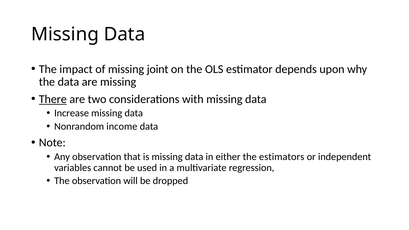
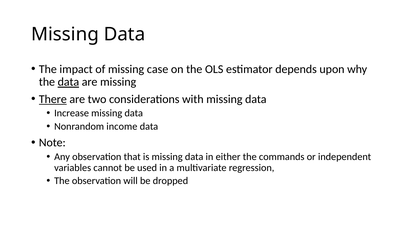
joint: joint -> case
data at (68, 82) underline: none -> present
estimators: estimators -> commands
